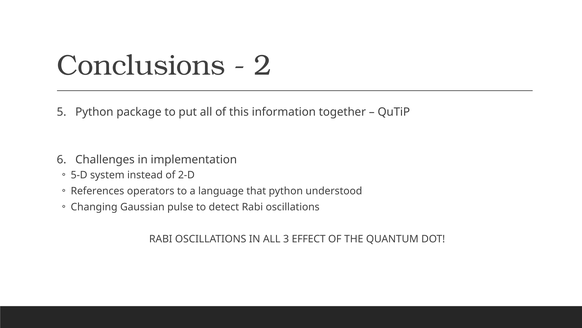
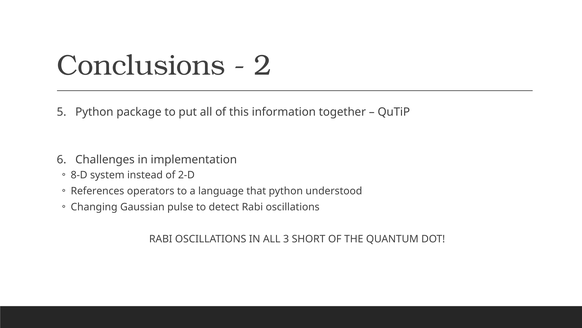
5-D: 5-D -> 8-D
EFFECT: EFFECT -> SHORT
